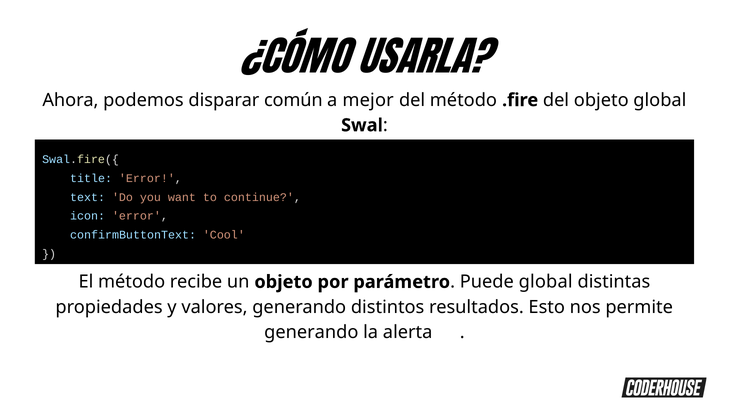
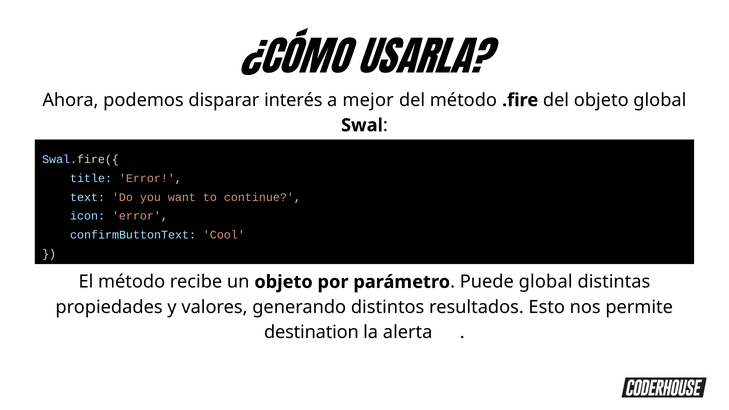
común: común -> interés
generando at (311, 332): generando -> destination
